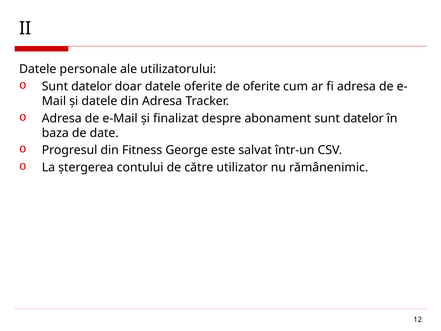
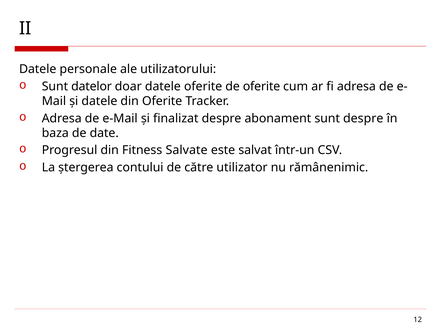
din Adresa: Adresa -> Oferite
abonament sunt datelor: datelor -> despre
George: George -> Salvate
